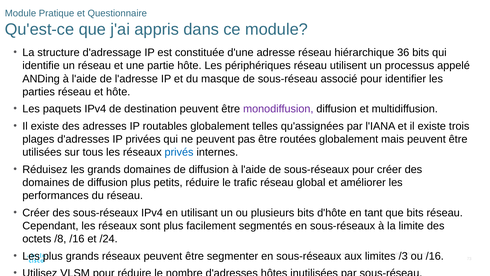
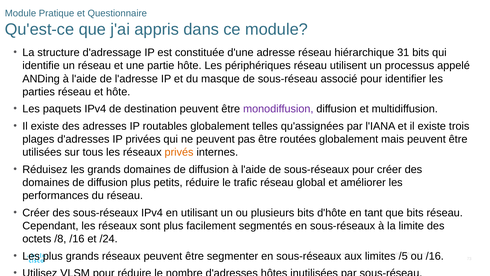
36: 36 -> 31
privés colour: blue -> orange
/3: /3 -> /5
